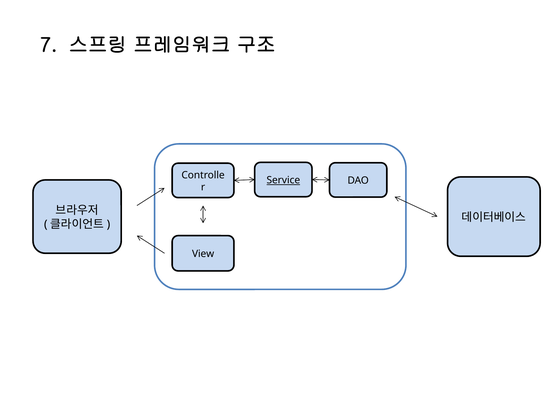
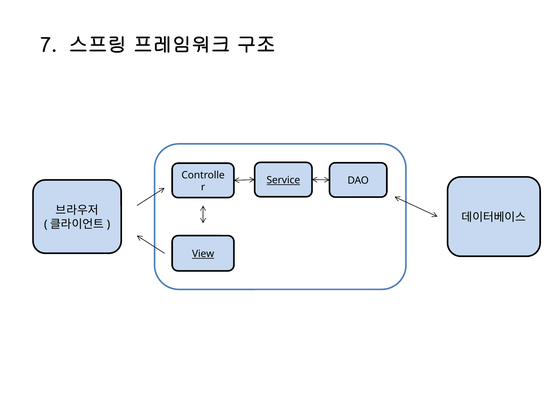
View underline: none -> present
